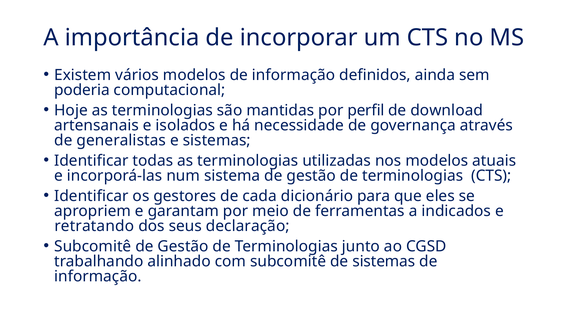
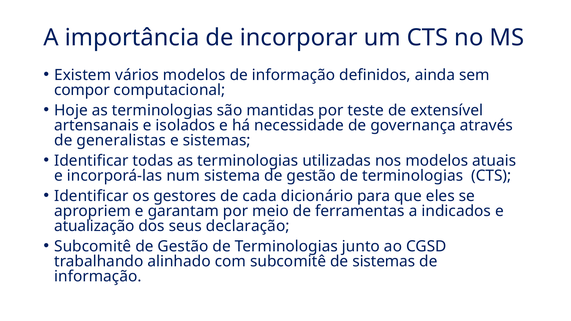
poderia: poderia -> compor
perfil: perfil -> teste
download: download -> extensível
retratando: retratando -> atualização
